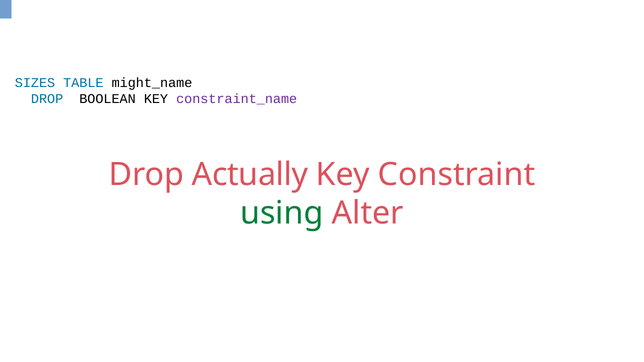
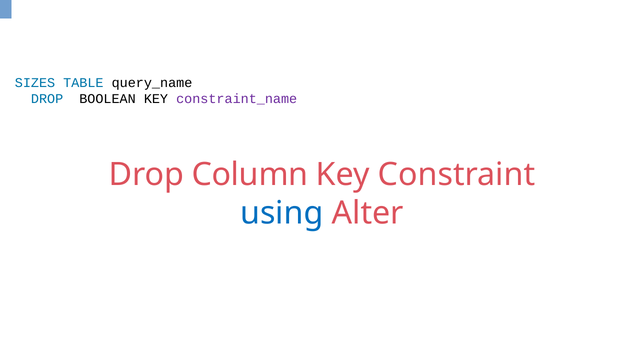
might_name: might_name -> query_name
Actually: Actually -> Column
using colour: green -> blue
